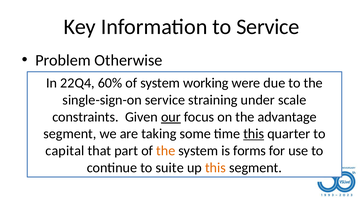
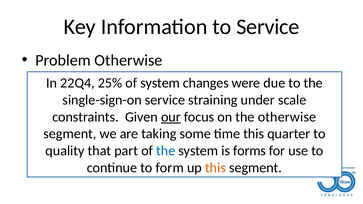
60%: 60% -> 25%
working: working -> changes
the advantage: advantage -> otherwise
this at (254, 134) underline: present -> none
capital: capital -> quality
the at (166, 151) colour: orange -> blue
suite: suite -> form
